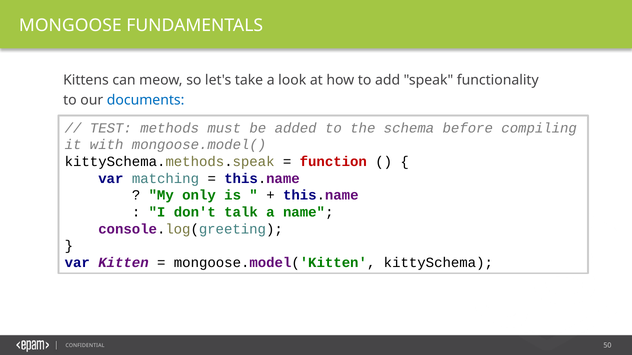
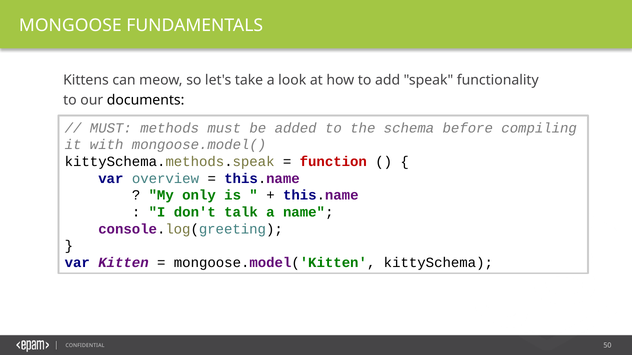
documents colour: blue -> black
TEST at (111, 128): TEST -> MUST
matching: matching -> overview
